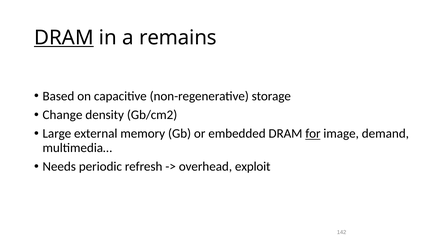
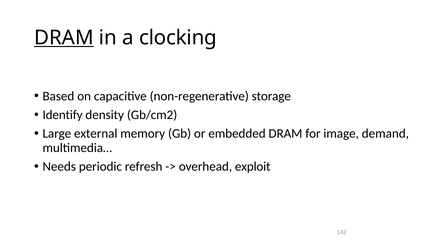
remains: remains -> clocking
Change: Change -> Identify
for underline: present -> none
